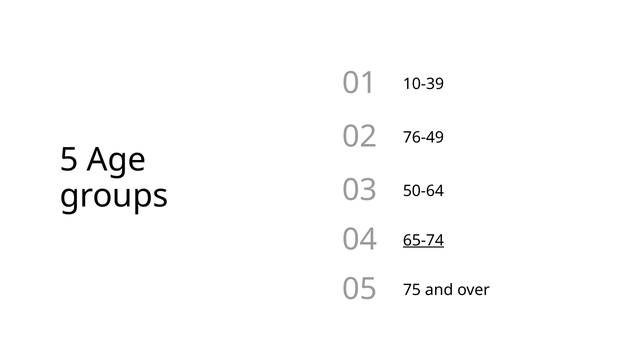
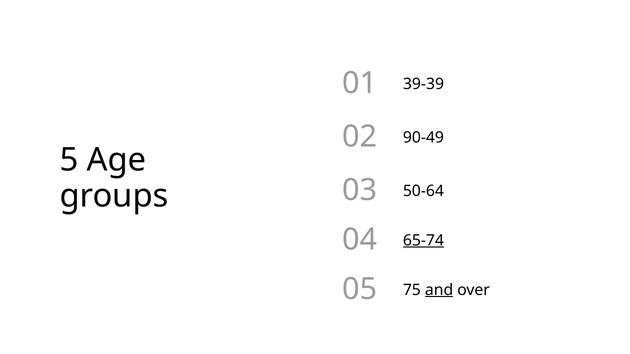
10-39: 10-39 -> 39-39
76-49: 76-49 -> 90-49
and underline: none -> present
